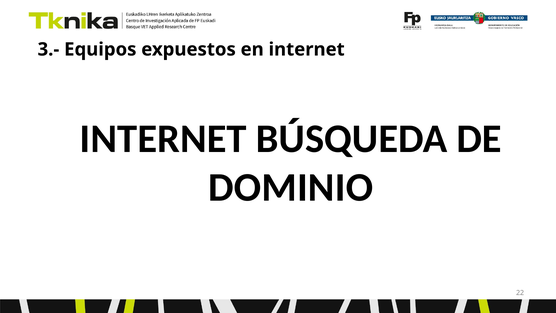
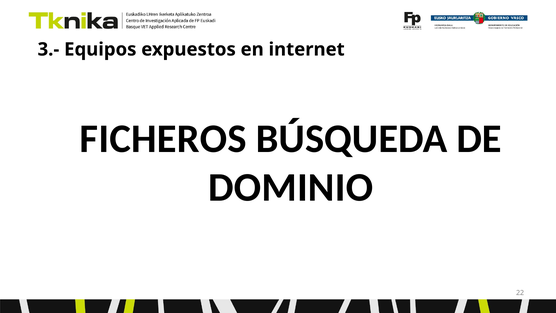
INTERNET at (163, 139): INTERNET -> FICHEROS
